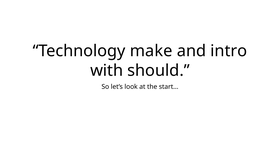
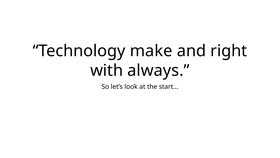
intro: intro -> right
should: should -> always
